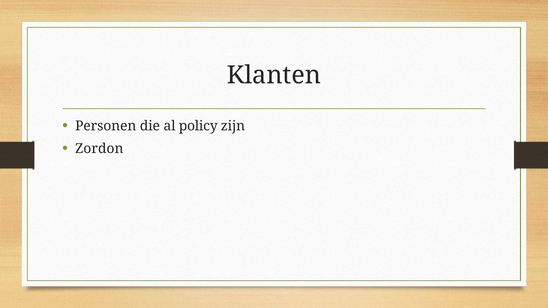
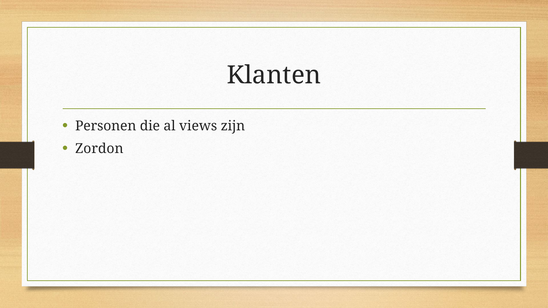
policy: policy -> views
